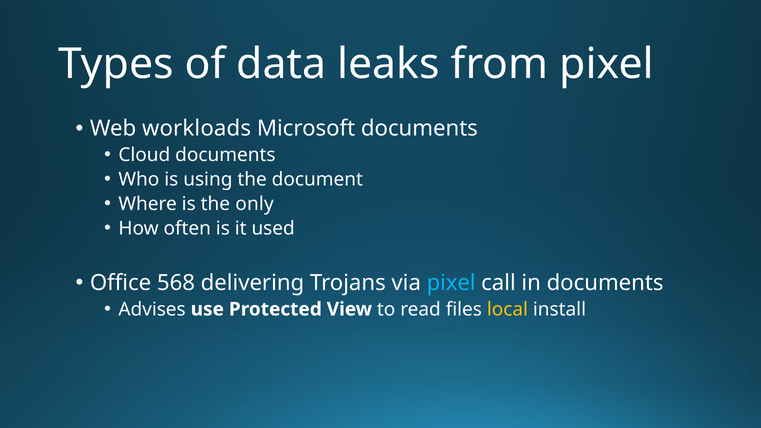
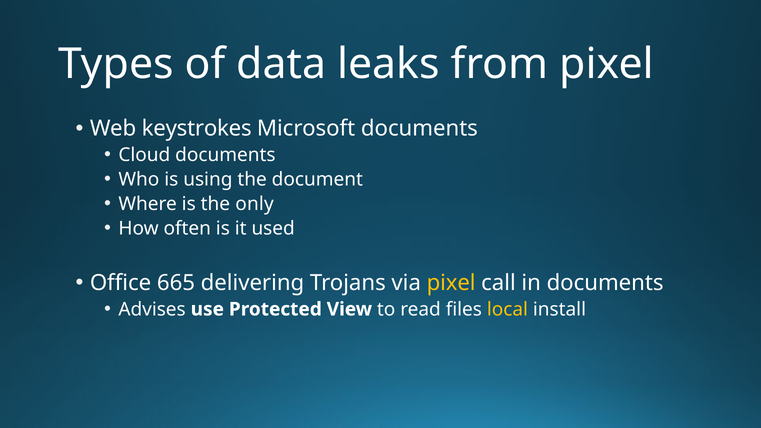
workloads: workloads -> keystrokes
568: 568 -> 665
pixel at (451, 283) colour: light blue -> yellow
